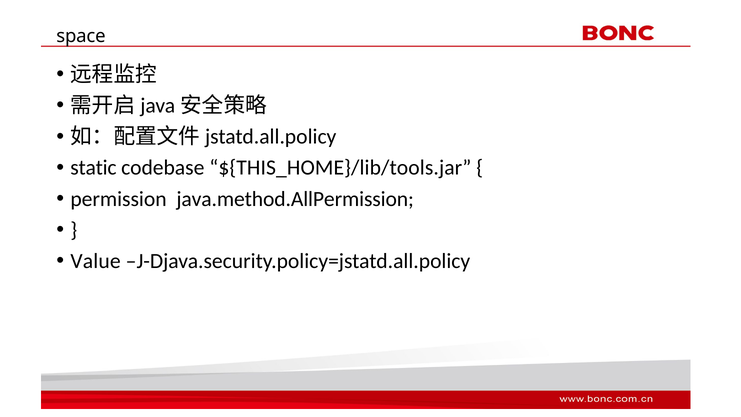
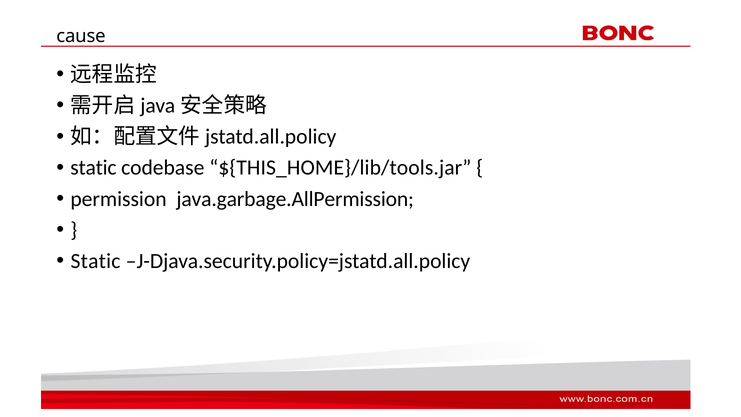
space: space -> cause
java.method.AllPermission: java.method.AllPermission -> java.garbage.AllPermission
Value at (96, 261): Value -> Static
